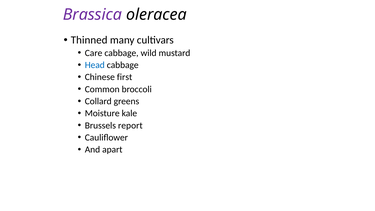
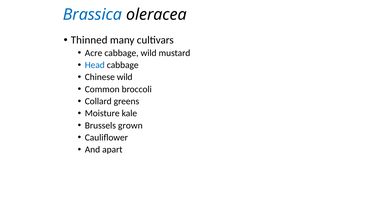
Brassica colour: purple -> blue
Care: Care -> Acre
Chinese first: first -> wild
report: report -> grown
